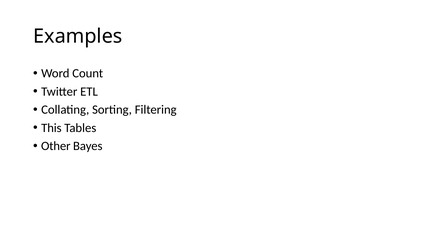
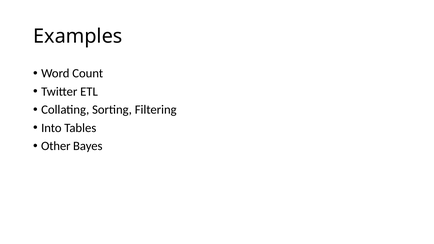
This: This -> Into
